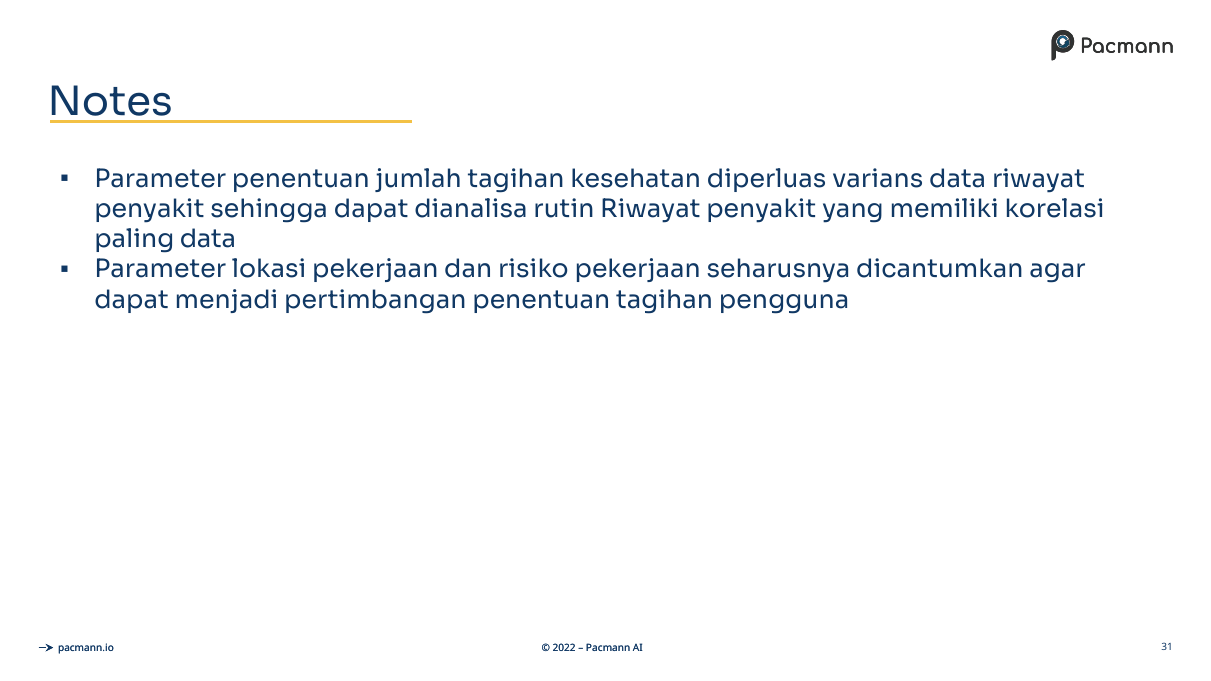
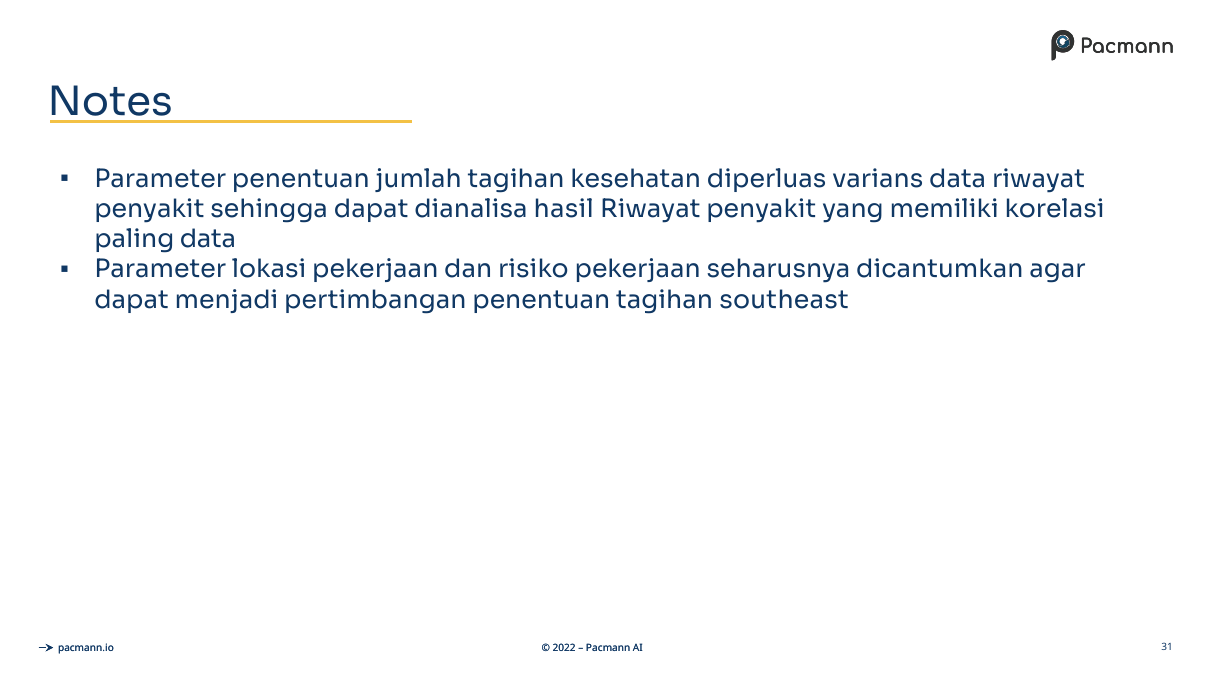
rutin: rutin -> hasil
pengguna: pengguna -> southeast
